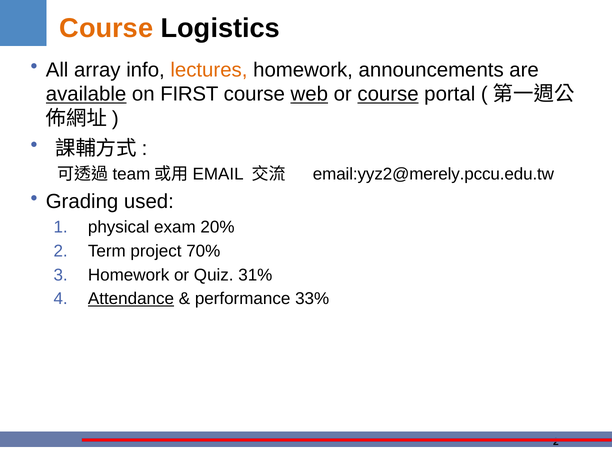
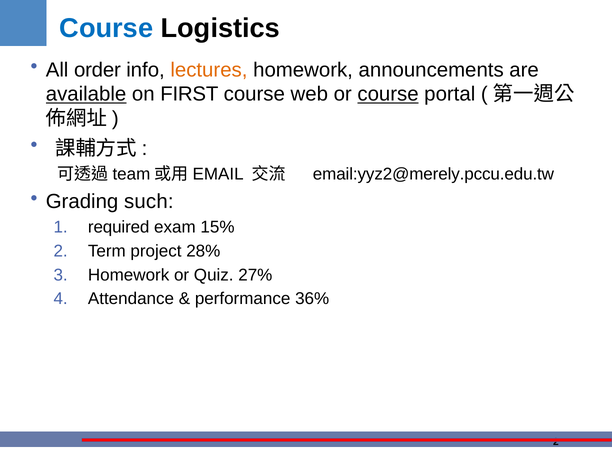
Course at (106, 28) colour: orange -> blue
array: array -> order
web underline: present -> none
used: used -> such
physical: physical -> required
20%: 20% -> 15%
70%: 70% -> 28%
31%: 31% -> 27%
Attendance underline: present -> none
33%: 33% -> 36%
